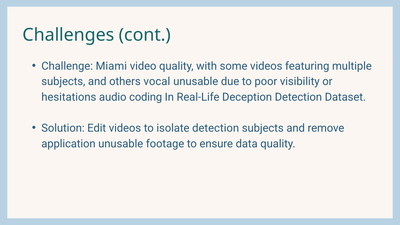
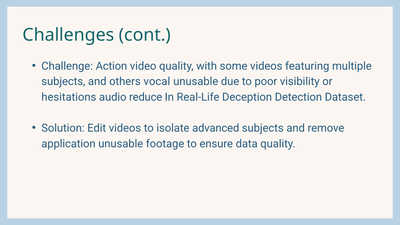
Miami: Miami -> Action
coding: coding -> reduce
isolate detection: detection -> advanced
